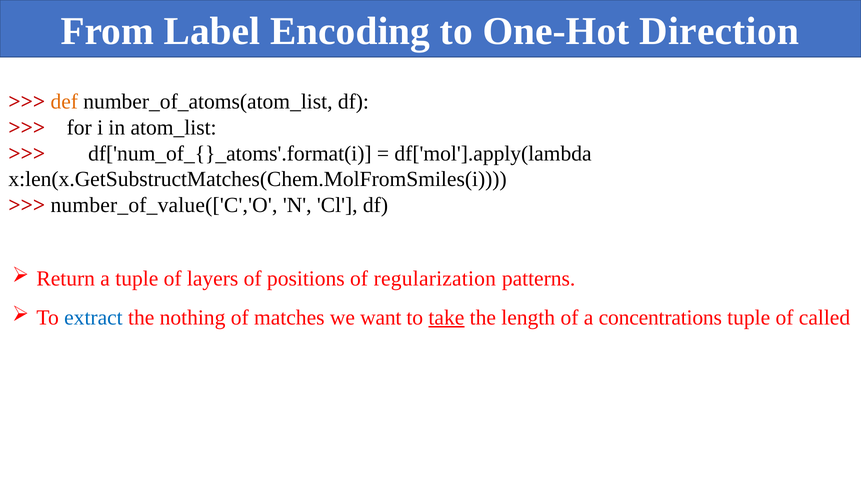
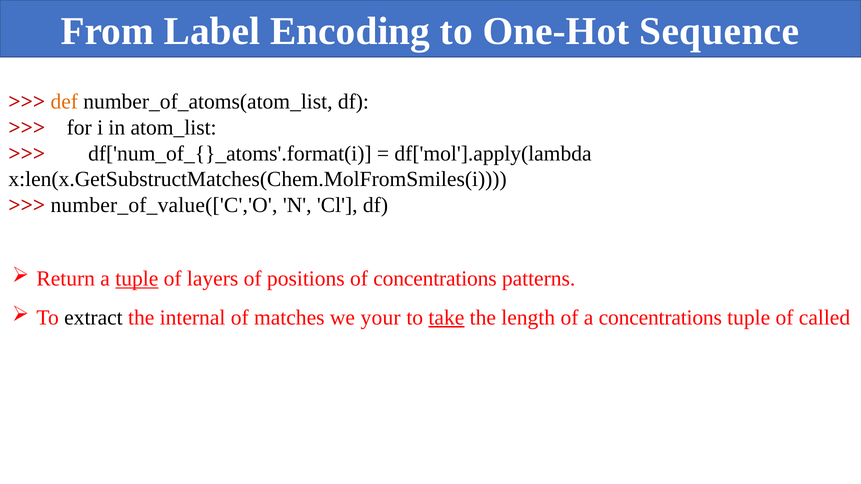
Direction: Direction -> Sequence
tuple at (137, 279) underline: none -> present
of regularization: regularization -> concentrations
extract colour: blue -> black
nothing: nothing -> internal
want: want -> your
